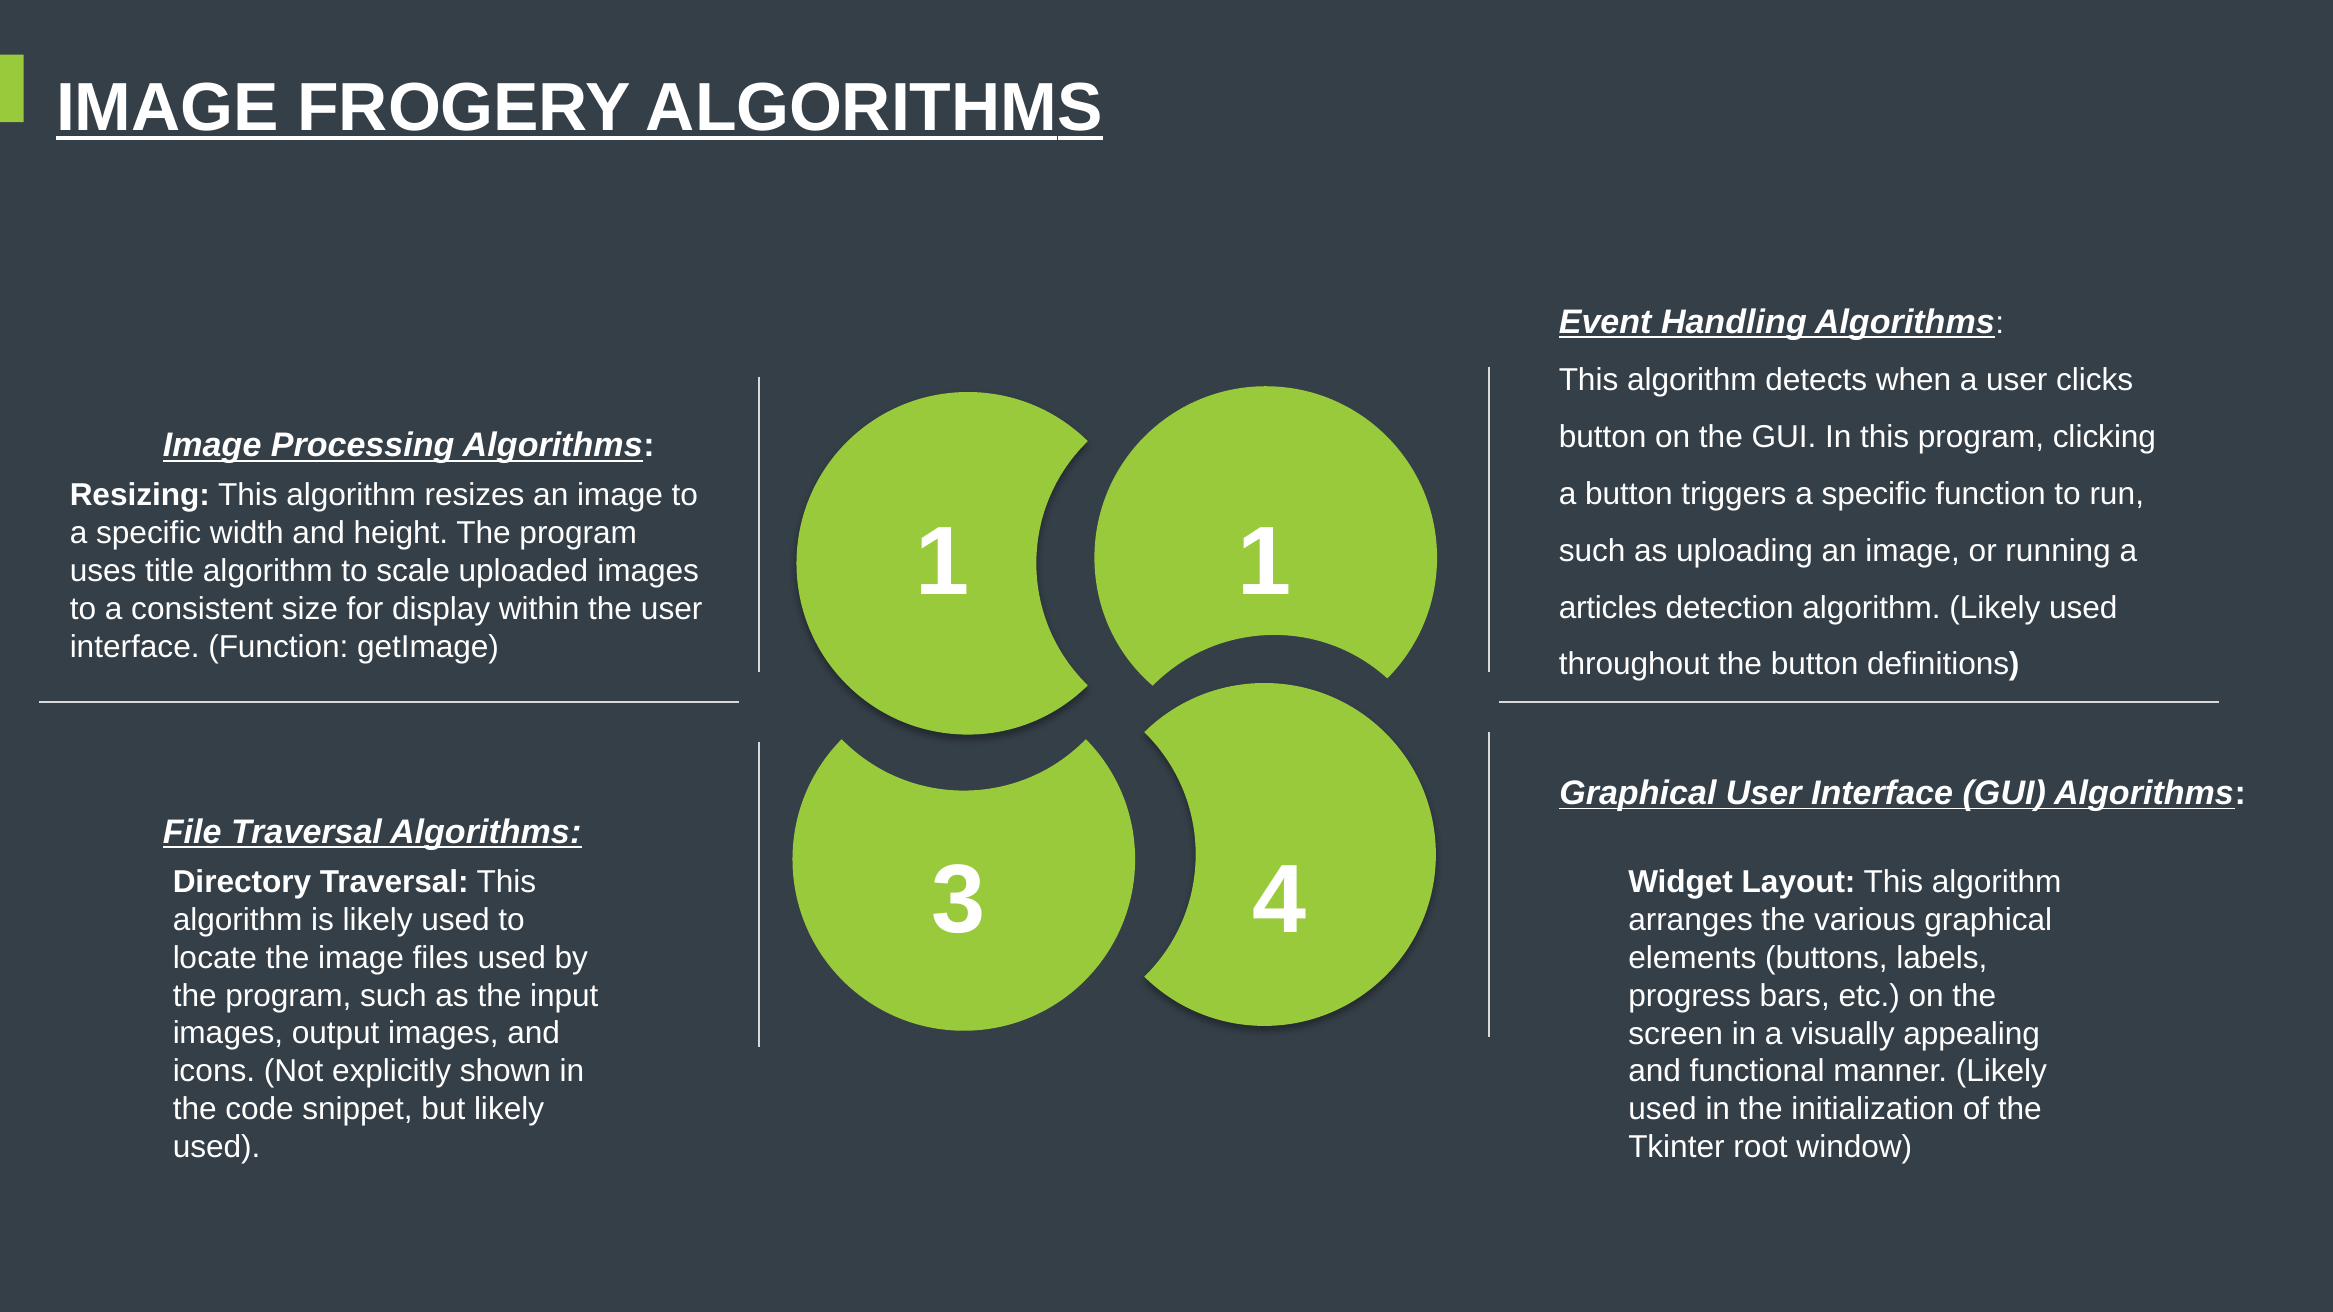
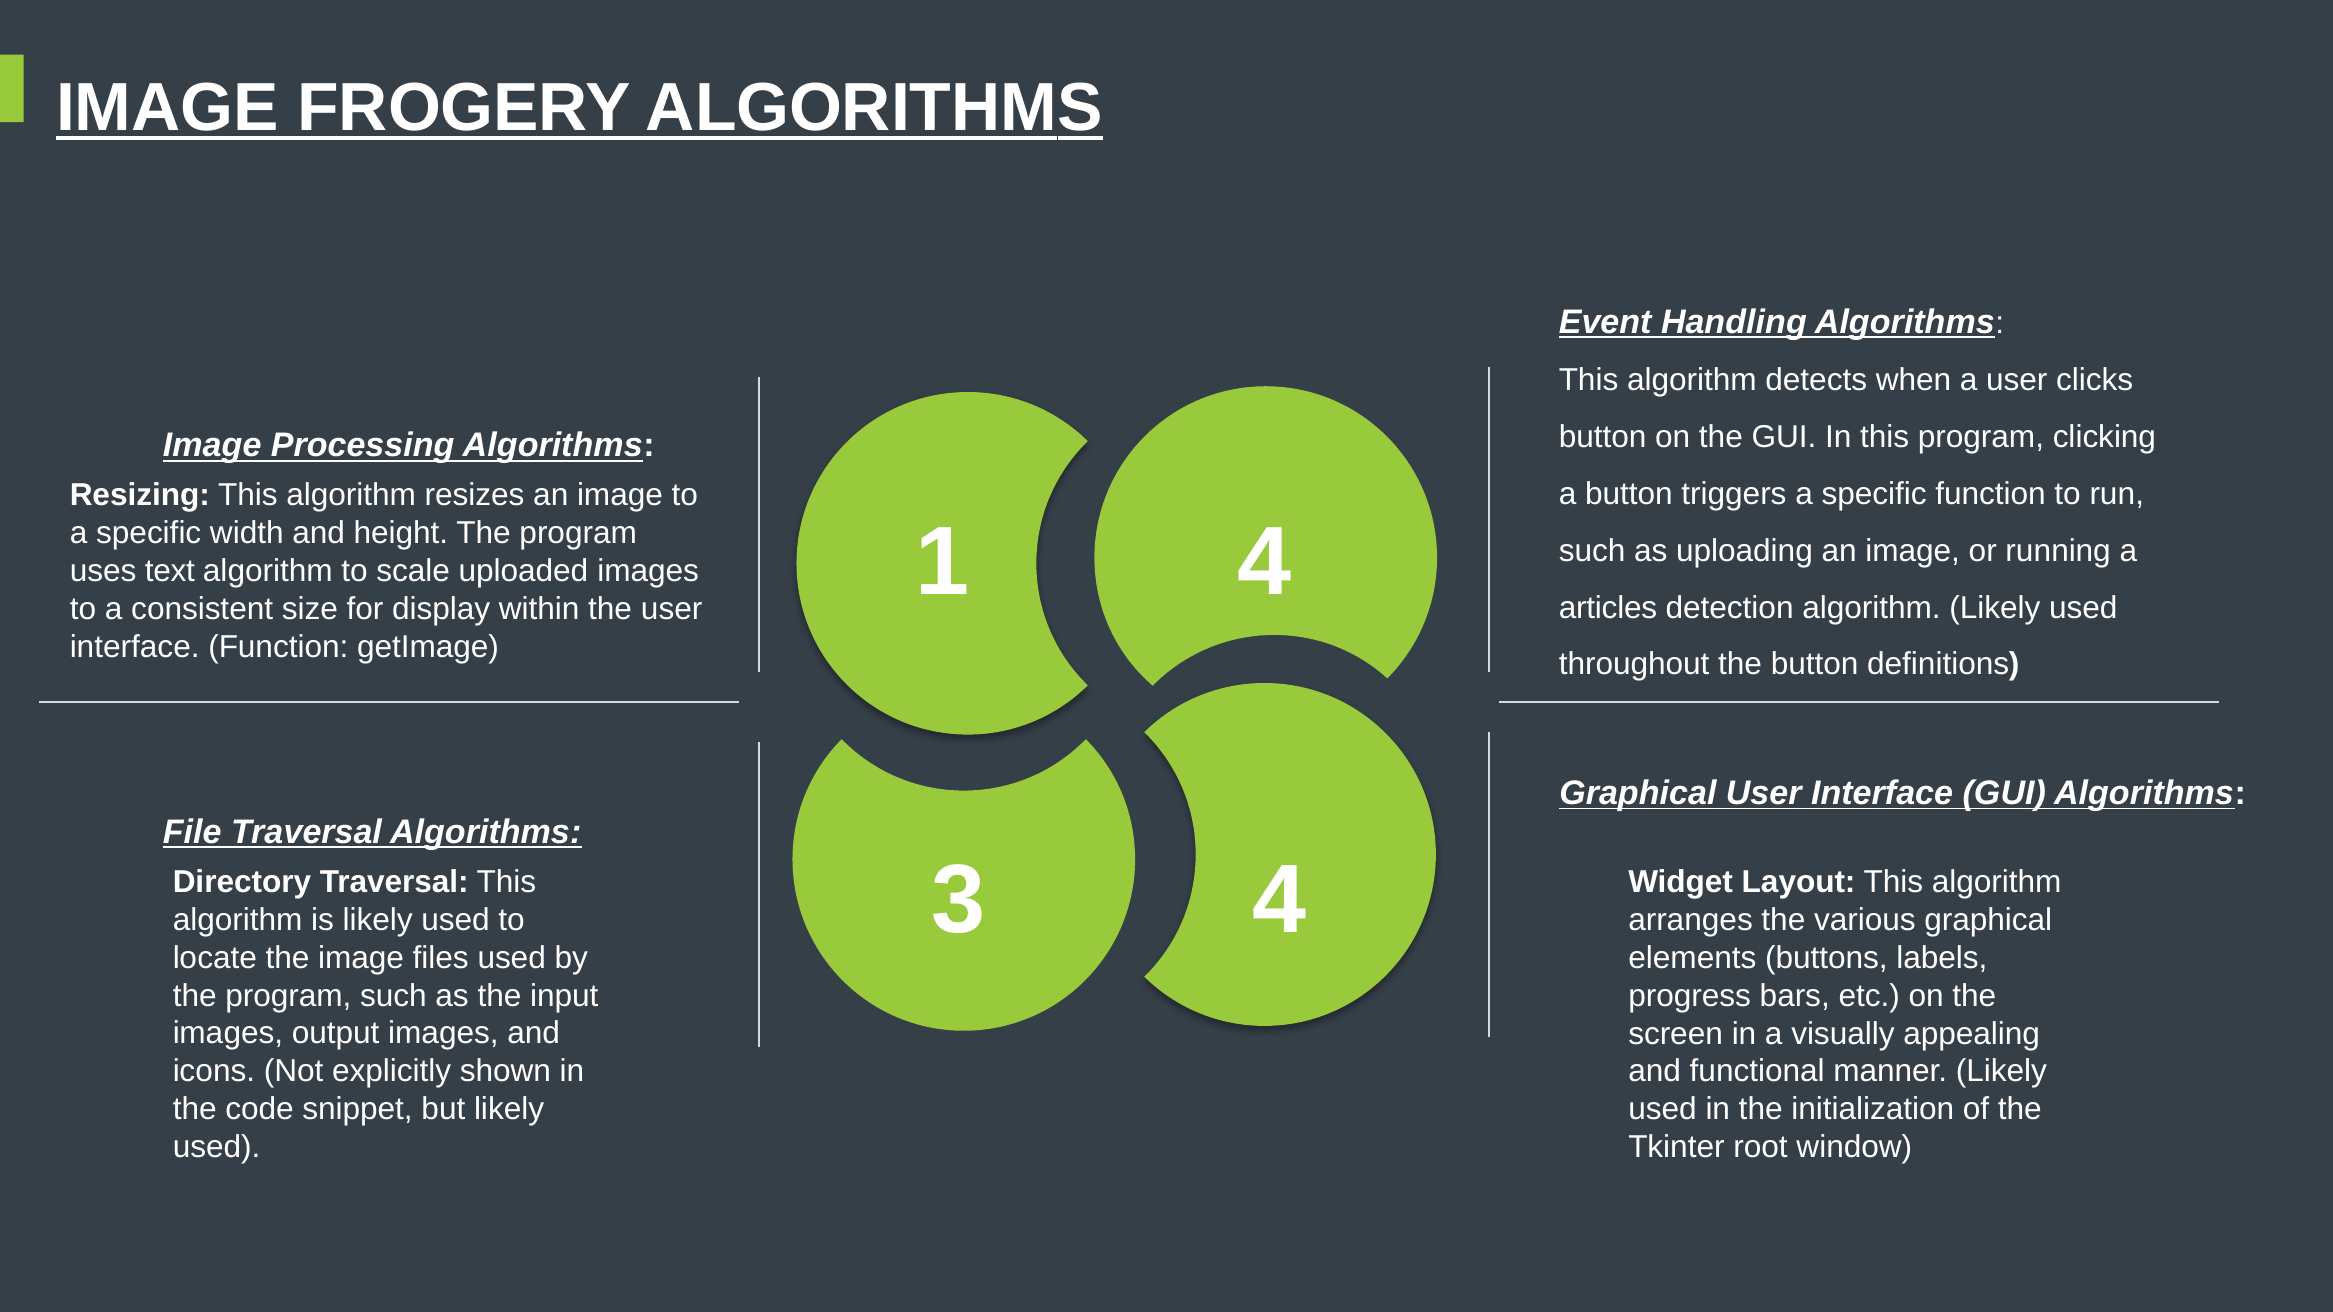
1 1: 1 -> 4
title: title -> text
